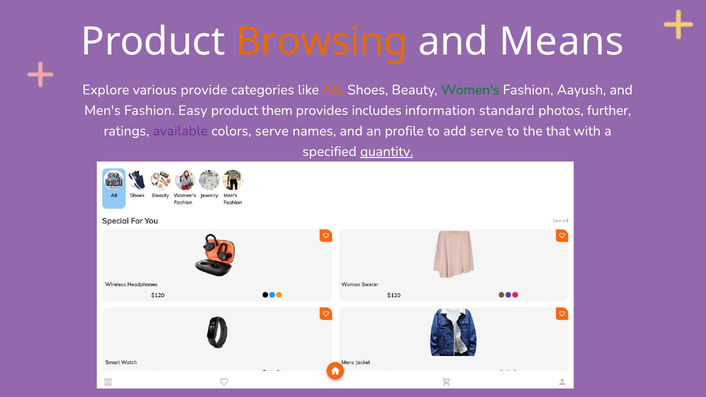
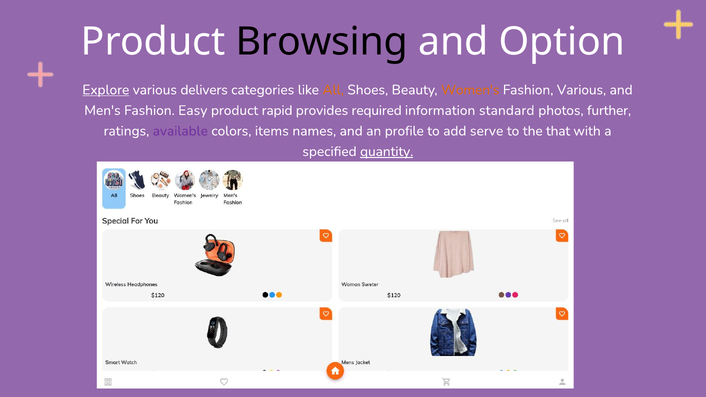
Browsing colour: orange -> black
Means: Means -> Option
Explore underline: none -> present
provide: provide -> delivers
Women's colour: green -> orange
Fashion Aayush: Aayush -> Various
them: them -> rapid
includes: includes -> required
colors serve: serve -> items
